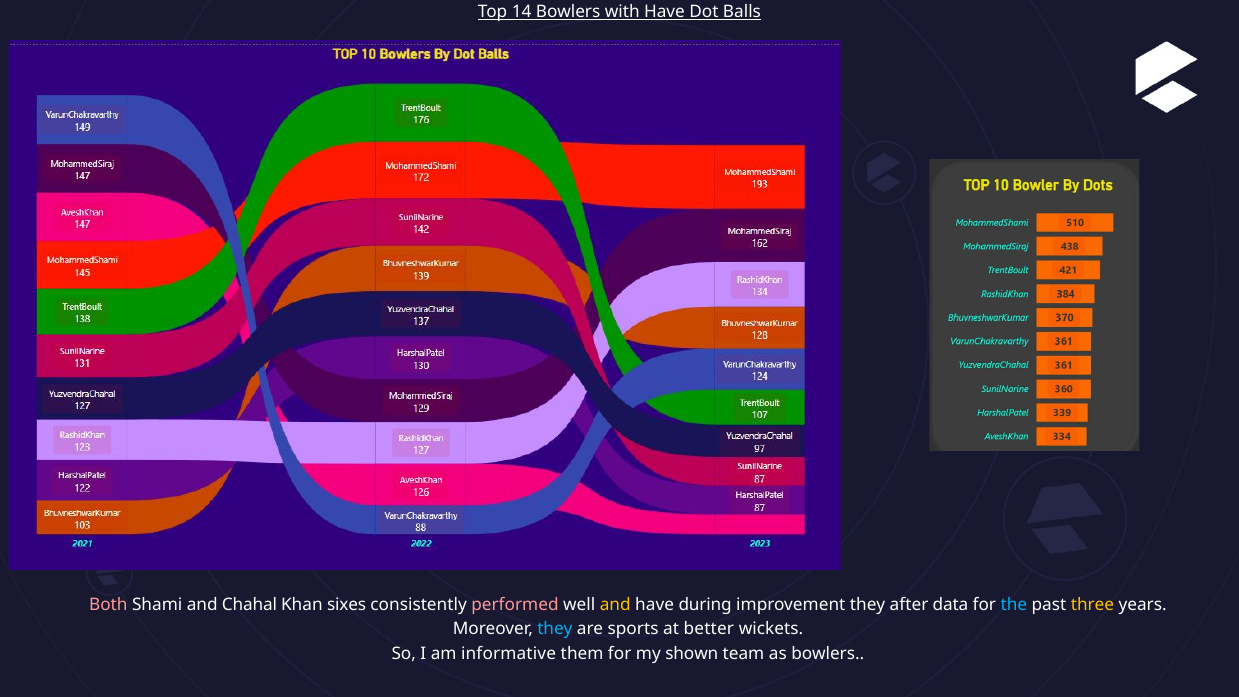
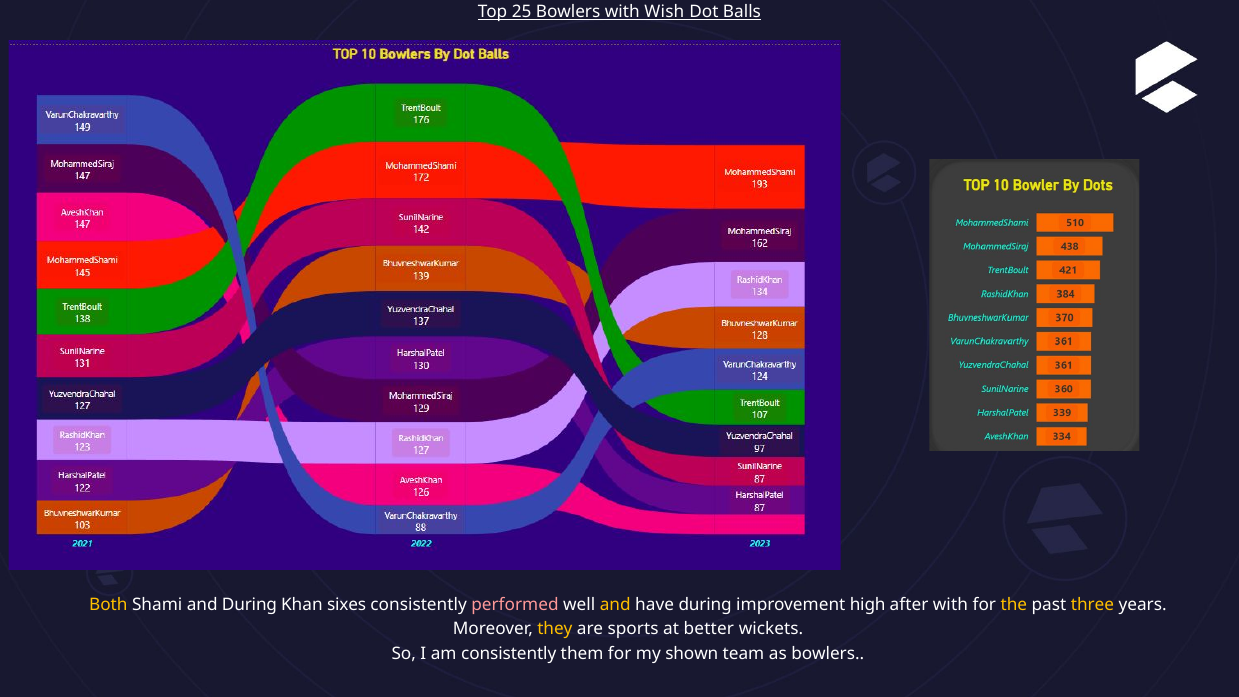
14: 14 -> 25
with Have: Have -> Wish
Both colour: pink -> yellow
and Chahal: Chahal -> During
improvement they: they -> high
after data: data -> with
the colour: light blue -> yellow
they at (555, 629) colour: light blue -> yellow
am informative: informative -> consistently
